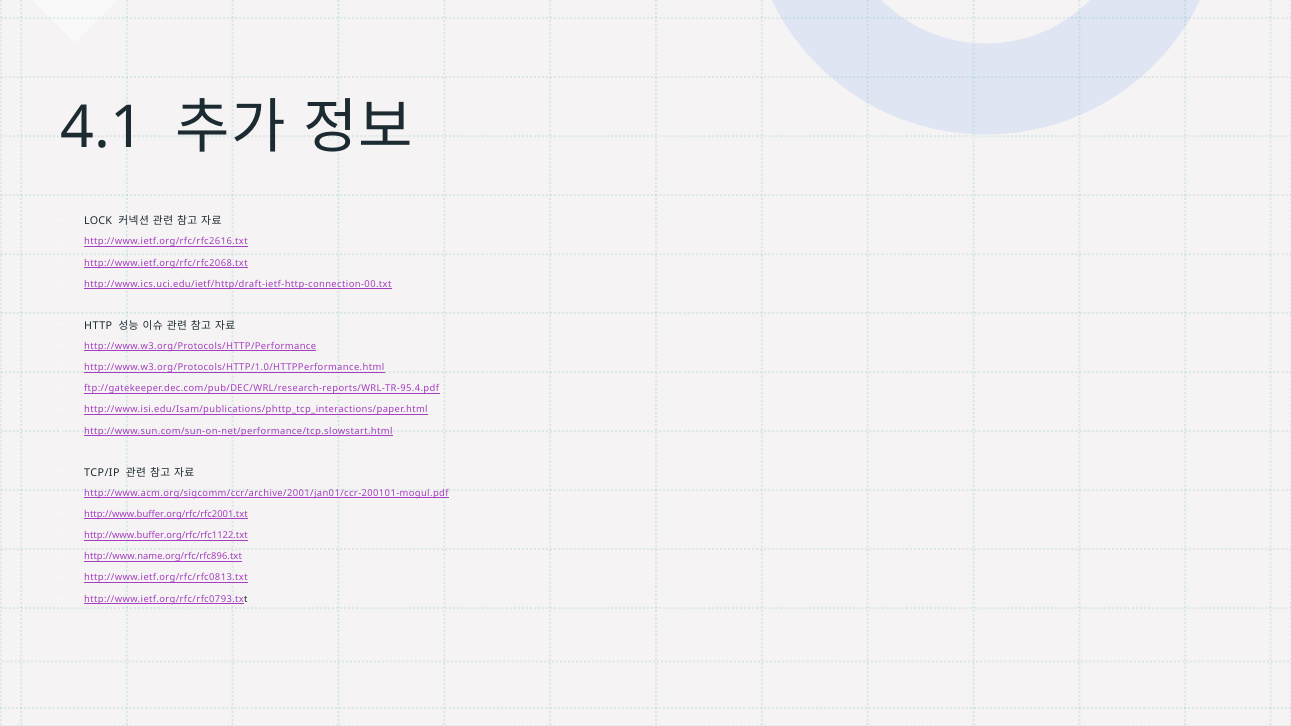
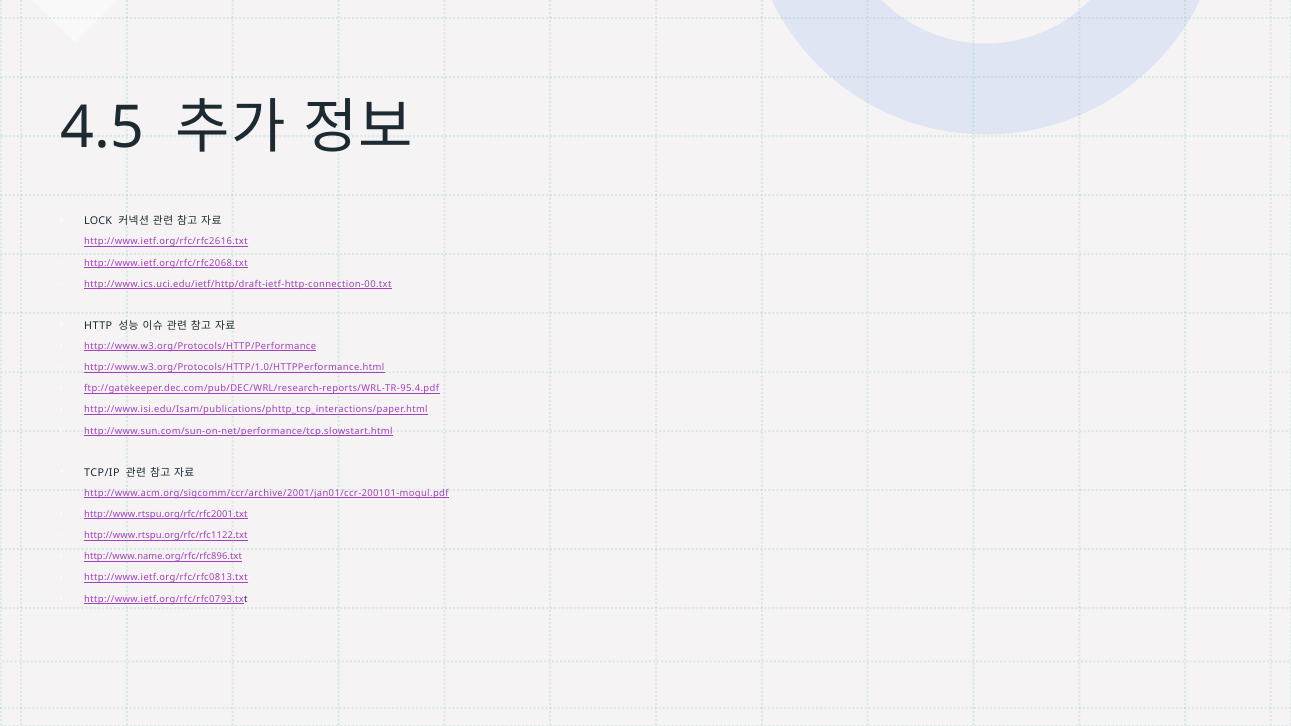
4.1: 4.1 -> 4.5
http://www.buffer.org/rfc/rfc2001.txt: http://www.buffer.org/rfc/rfc2001.txt -> http://www.rtspu.org/rfc/rfc2001.txt
http://www.buffer.org/rfc/rfc1122.txt: http://www.buffer.org/rfc/rfc1122.txt -> http://www.rtspu.org/rfc/rfc1122.txt
